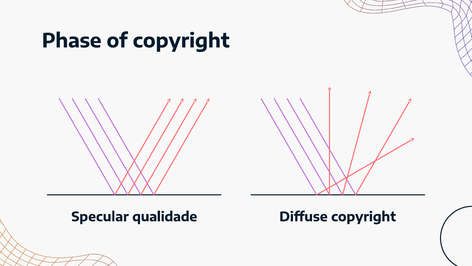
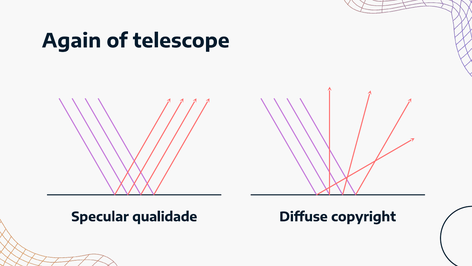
Phase: Phase -> Again
of copyright: copyright -> telescope
